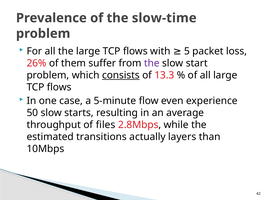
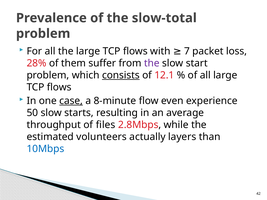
slow-time: slow-time -> slow-total
5: 5 -> 7
26%: 26% -> 28%
13.3: 13.3 -> 12.1
case underline: none -> present
5-minute: 5-minute -> 8-minute
transitions: transitions -> volunteers
10Mbps colour: black -> blue
